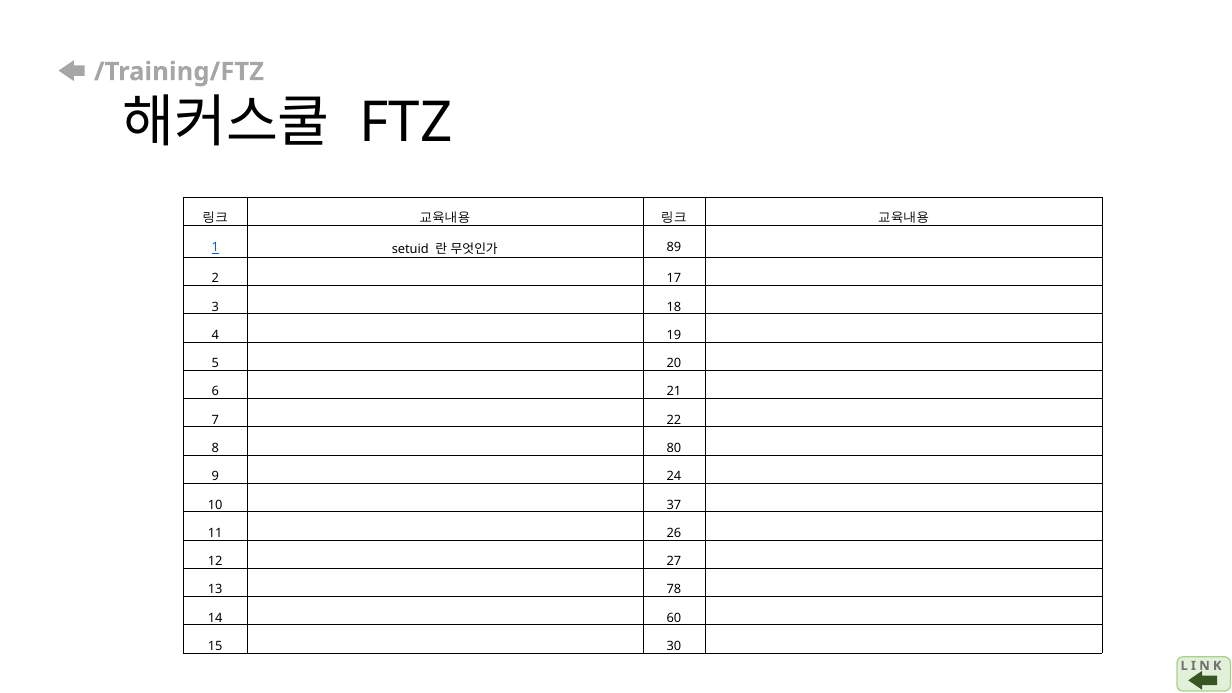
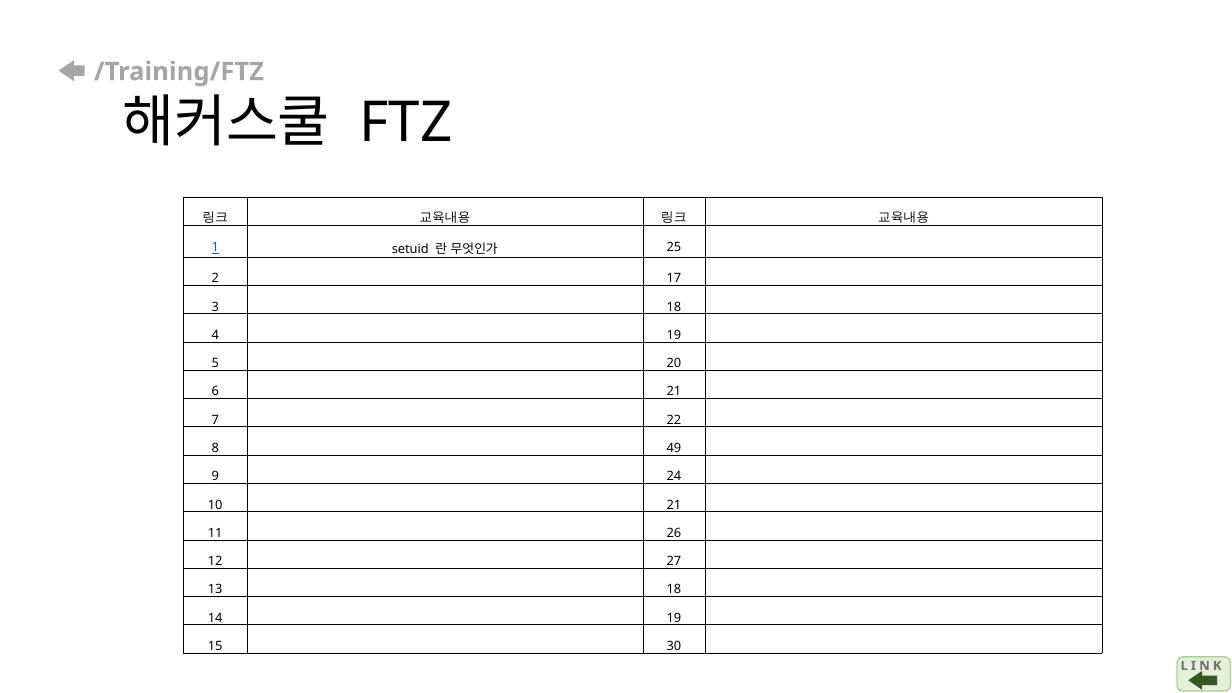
89: 89 -> 25
80: 80 -> 49
10 37: 37 -> 21
13 78: 78 -> 18
14 60: 60 -> 19
